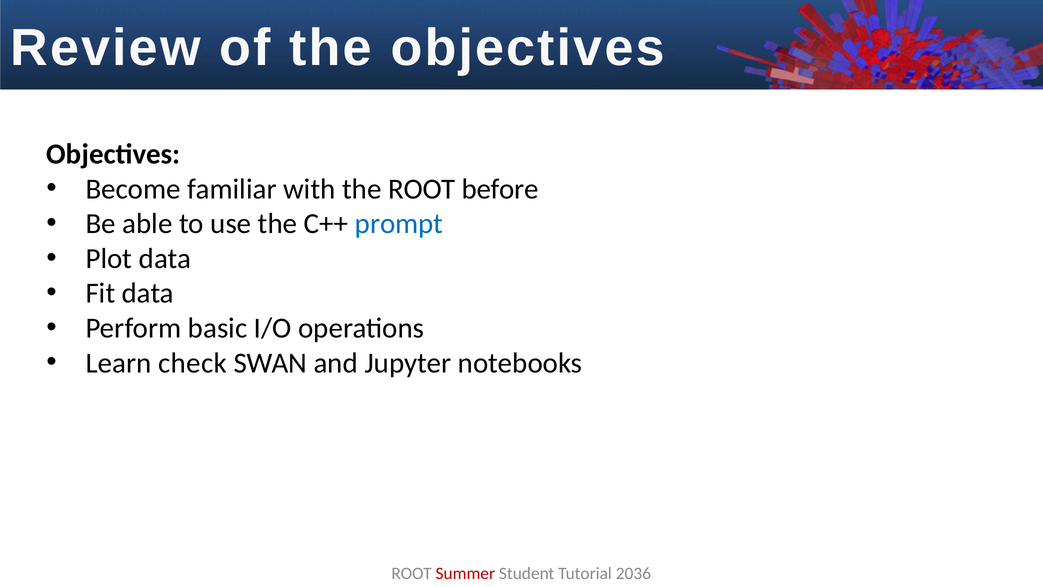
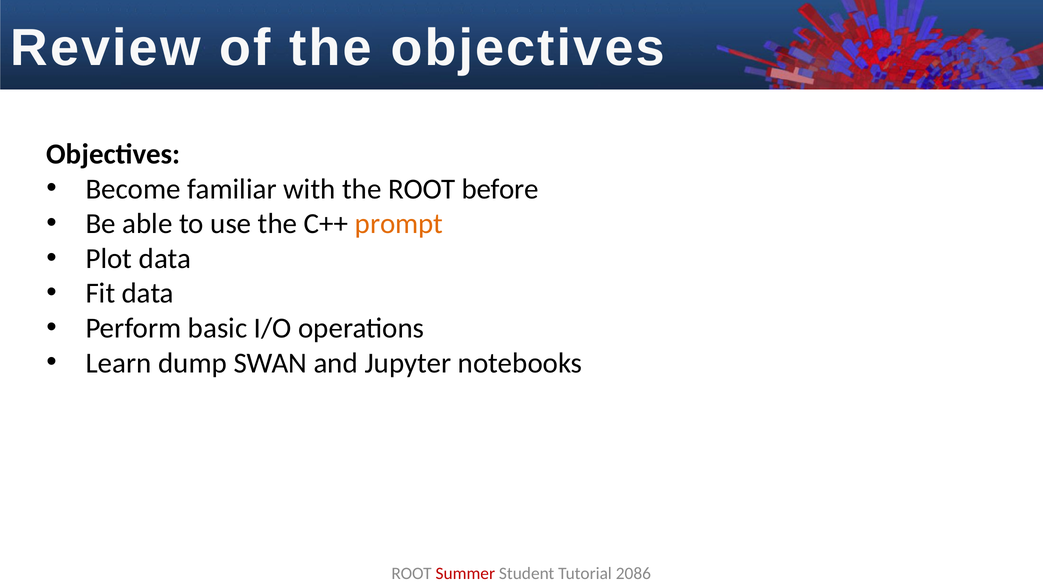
prompt colour: blue -> orange
check: check -> dump
2036: 2036 -> 2086
